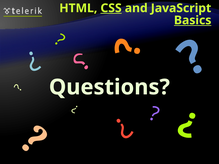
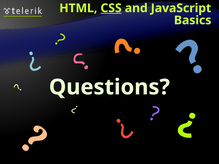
Basics underline: present -> none
